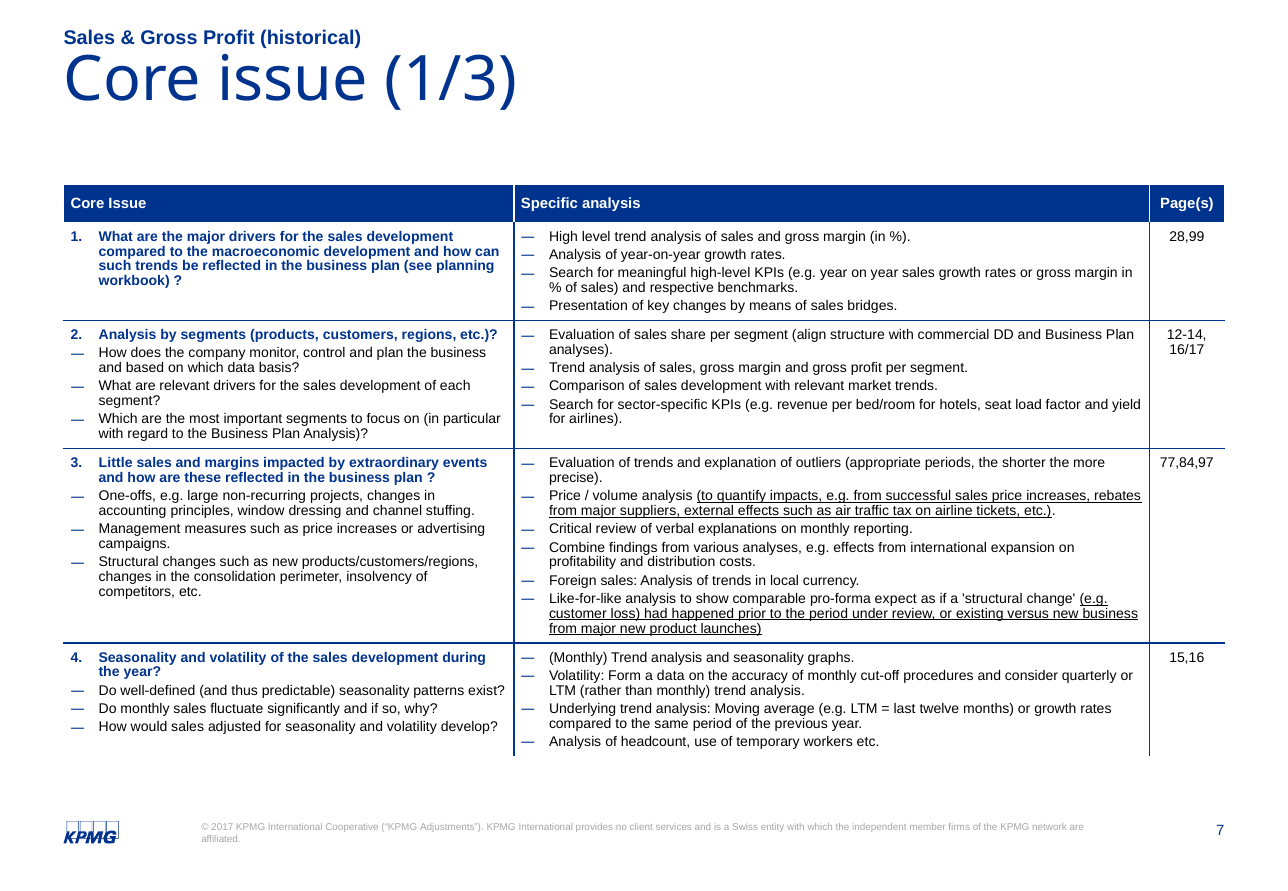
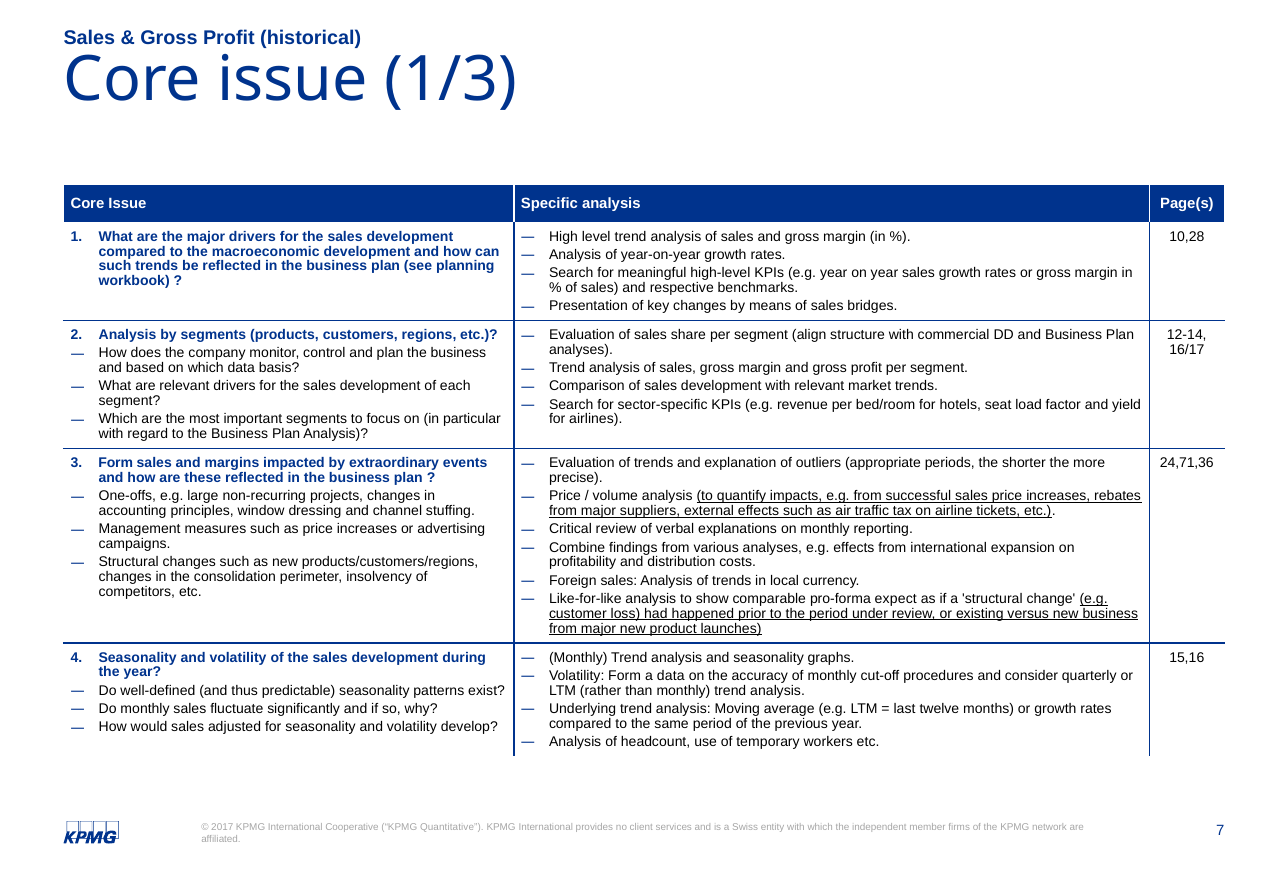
28,99: 28,99 -> 10,28
Little at (116, 463): Little -> Form
77,84,97: 77,84,97 -> 24,71,36
Adjustments: Adjustments -> Quantitative
